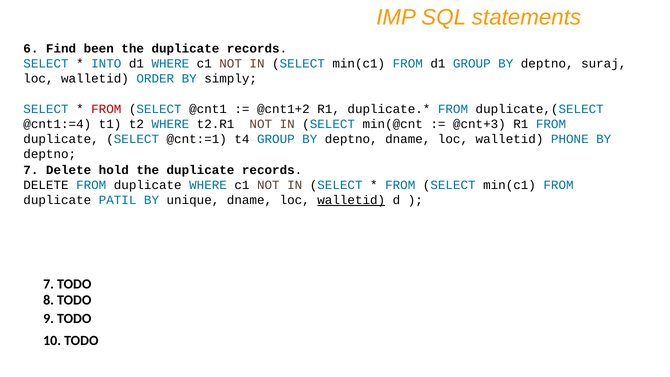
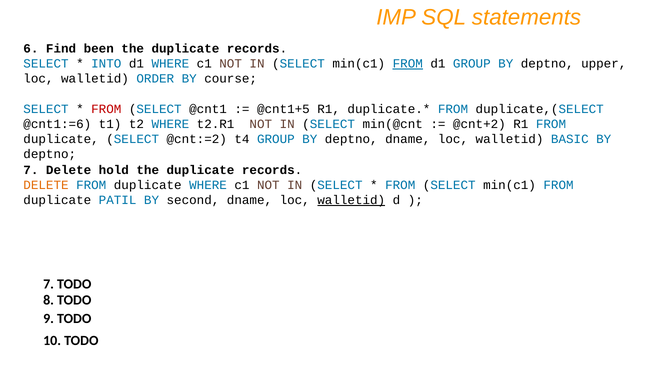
FROM at (408, 64) underline: none -> present
suraj: suraj -> upper
simply: simply -> course
@cnt1+2: @cnt1+2 -> @cnt1+5
@cnt1:=4: @cnt1:=4 -> @cnt1:=6
@cnt+3: @cnt+3 -> @cnt+2
@cnt:=1: @cnt:=1 -> @cnt:=2
PHONE: PHONE -> BASIC
DELETE at (46, 185) colour: black -> orange
unique: unique -> second
